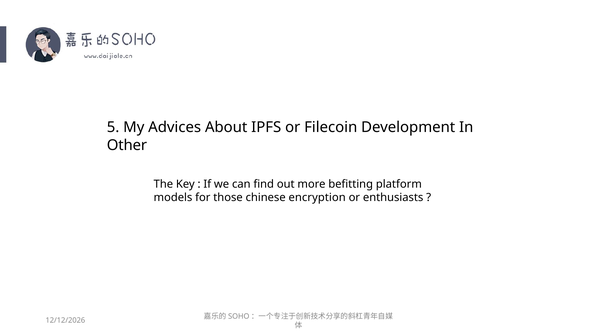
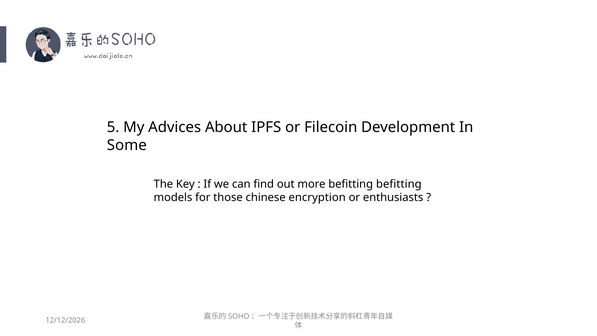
Other: Other -> Some
befitting platform: platform -> befitting
